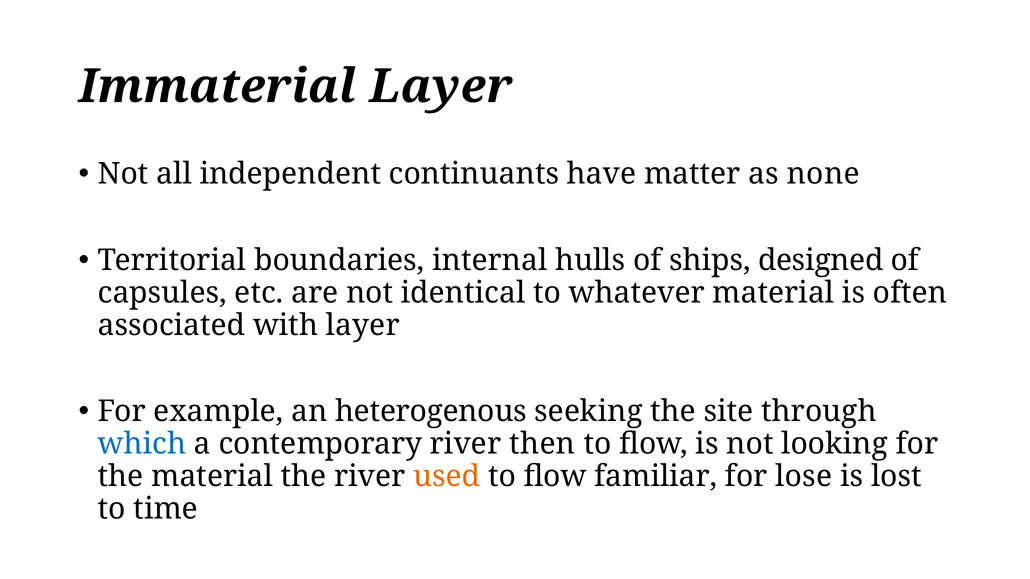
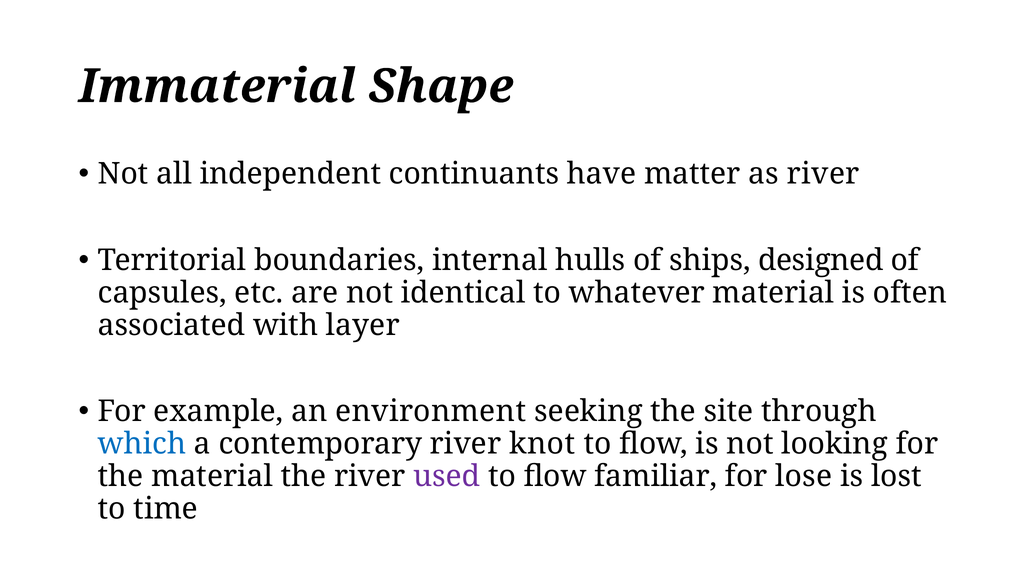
Immaterial Layer: Layer -> Shape
as none: none -> river
heterogenous: heterogenous -> environment
then: then -> knot
used colour: orange -> purple
